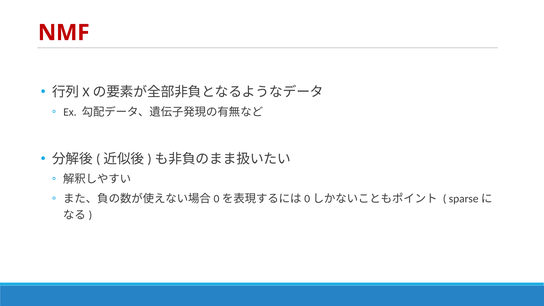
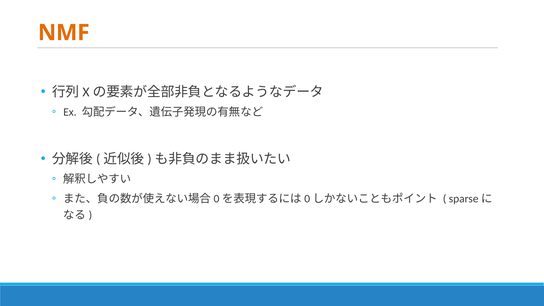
NMF colour: red -> orange
